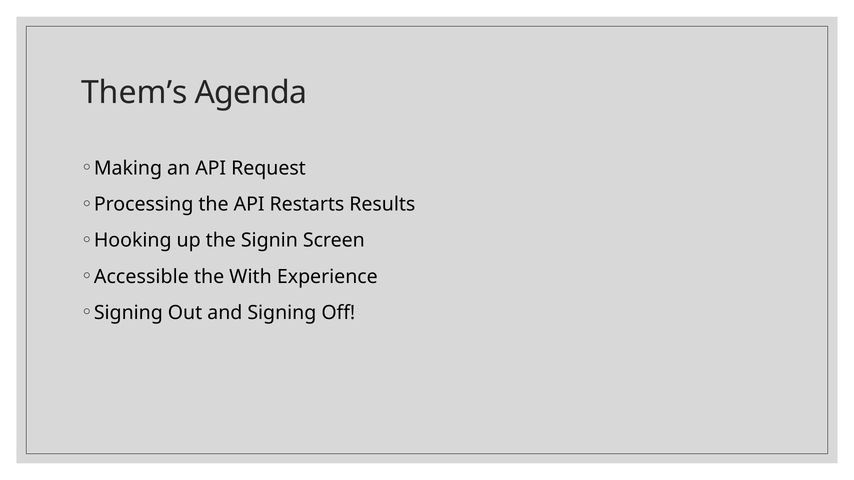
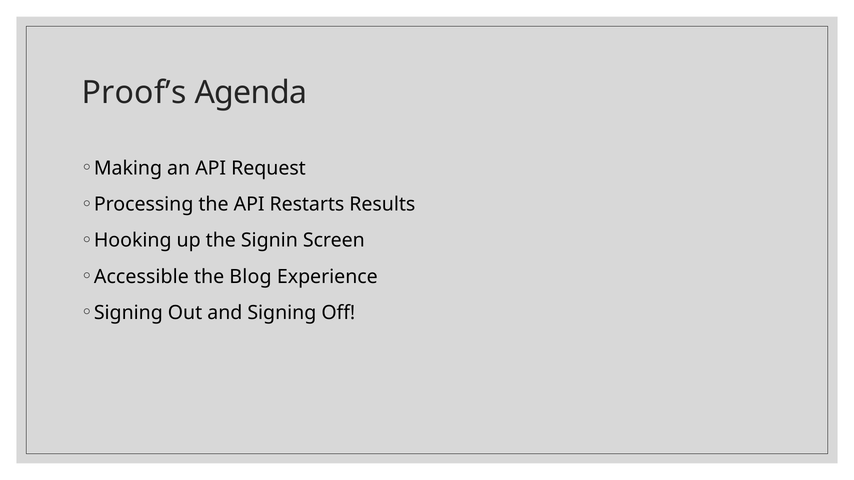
Them’s: Them’s -> Proof’s
With: With -> Blog
